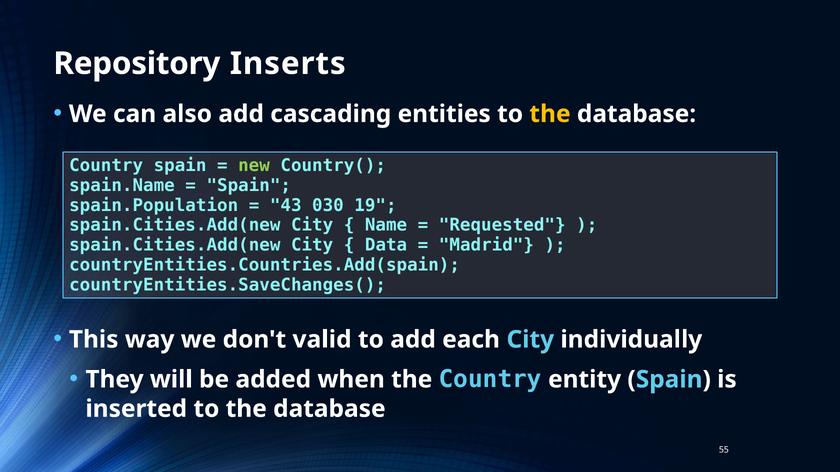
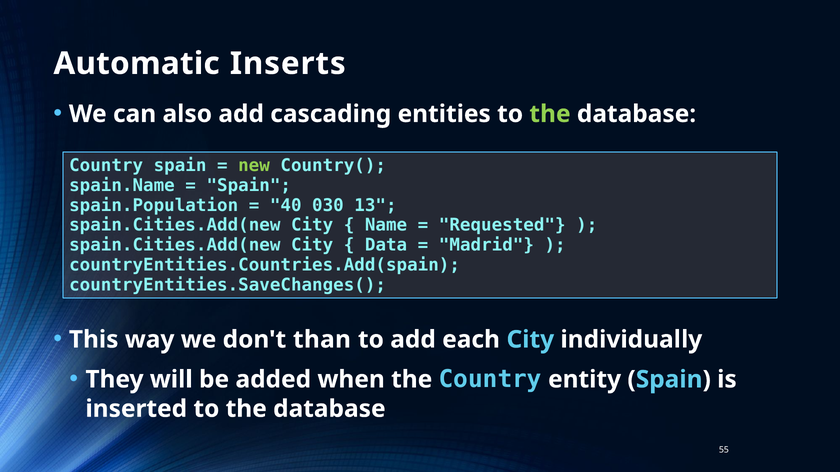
Repository: Repository -> Automatic
the at (550, 114) colour: yellow -> light green
43: 43 -> 40
19: 19 -> 13
valid: valid -> than
